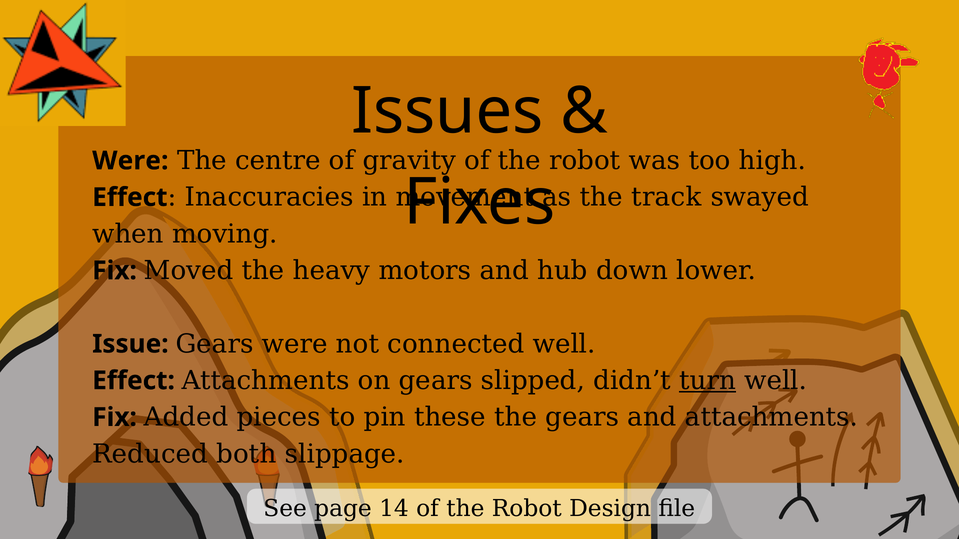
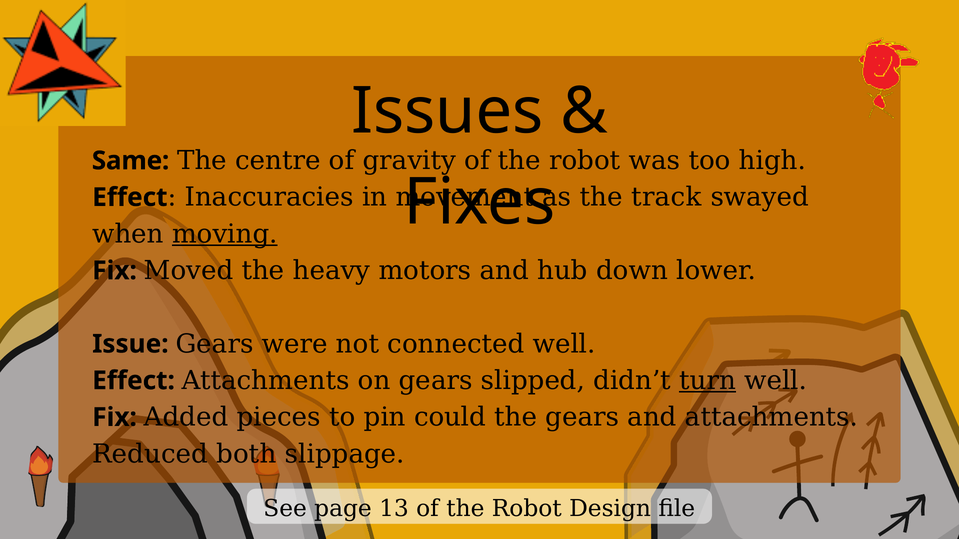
Were at (130, 161): Were -> Same
moving underline: none -> present
these: these -> could
14: 14 -> 13
